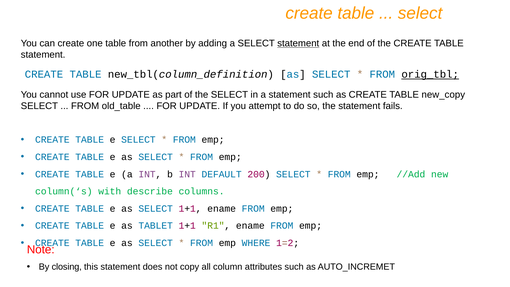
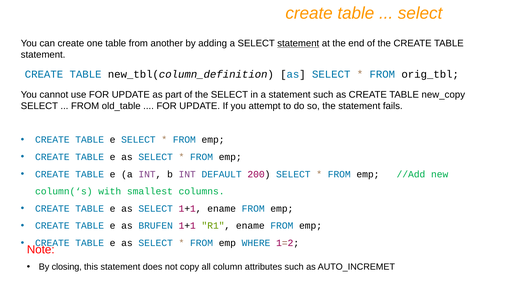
orig_tbl underline: present -> none
describe: describe -> smallest
TABLET: TABLET -> BRUFEN
